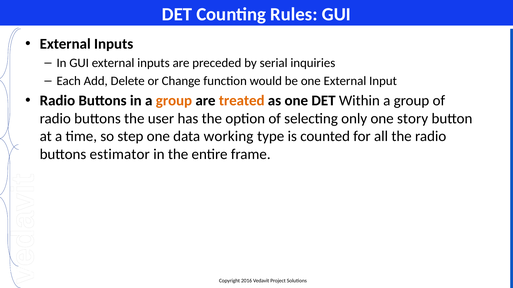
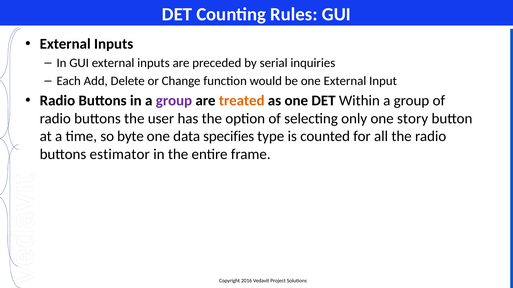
group at (174, 101) colour: orange -> purple
step: step -> byte
working: working -> specifies
